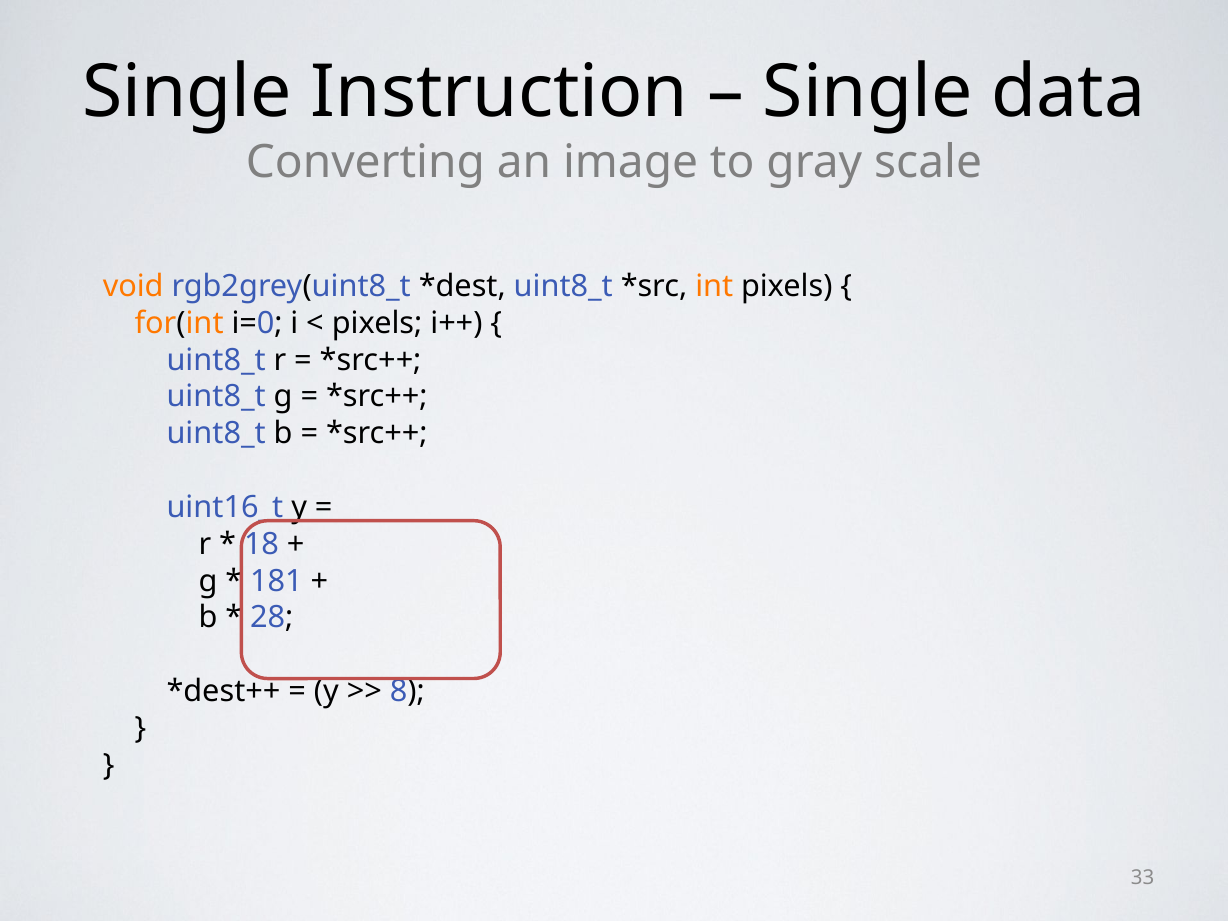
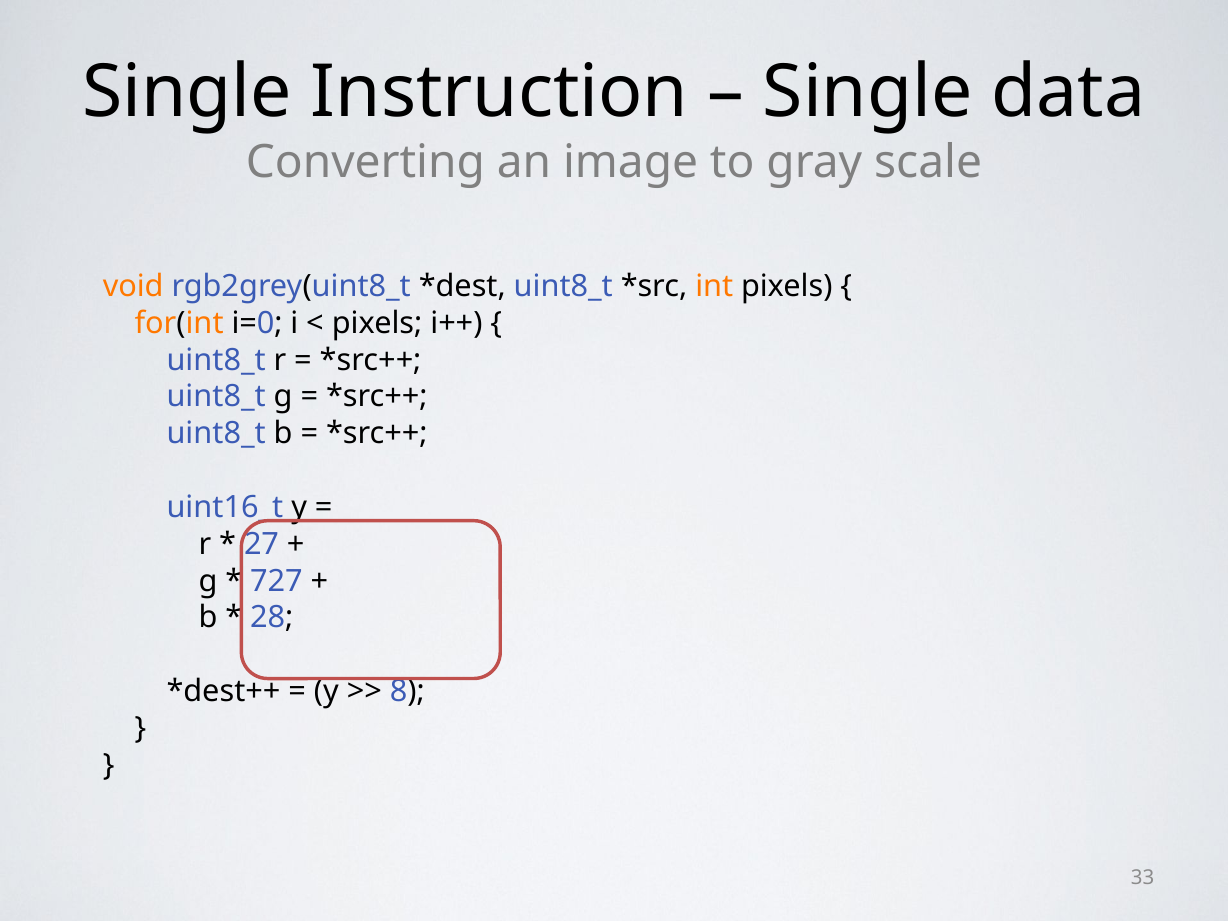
18: 18 -> 27
181: 181 -> 727
